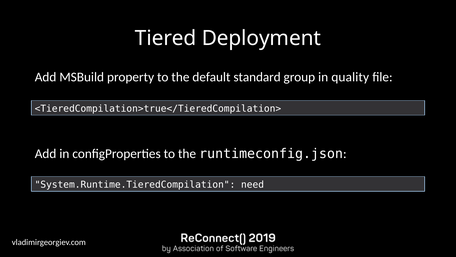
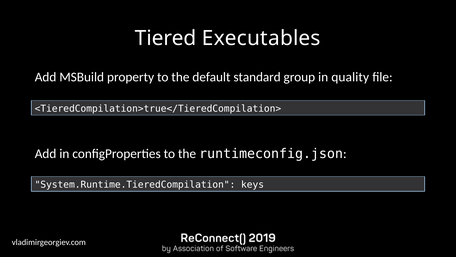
Deployment: Deployment -> Executables
need: need -> keys
